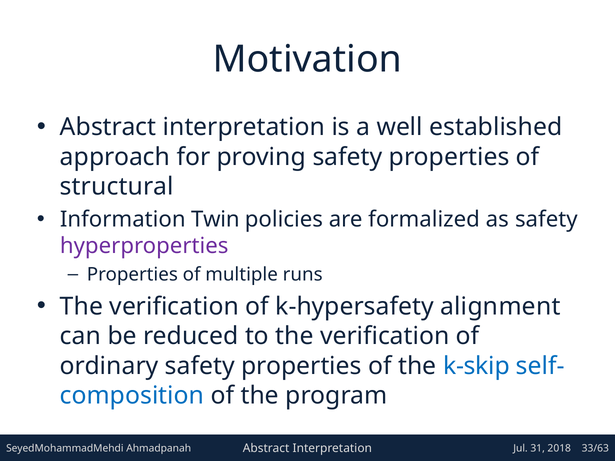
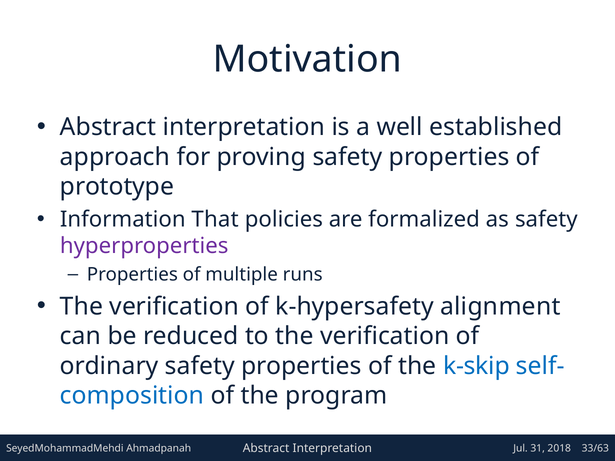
structural: structural -> prototype
Twin: Twin -> That
